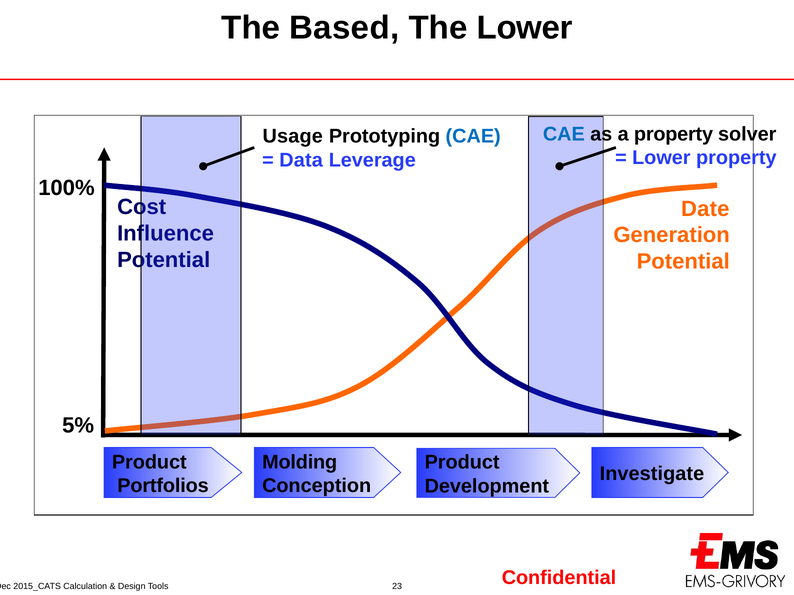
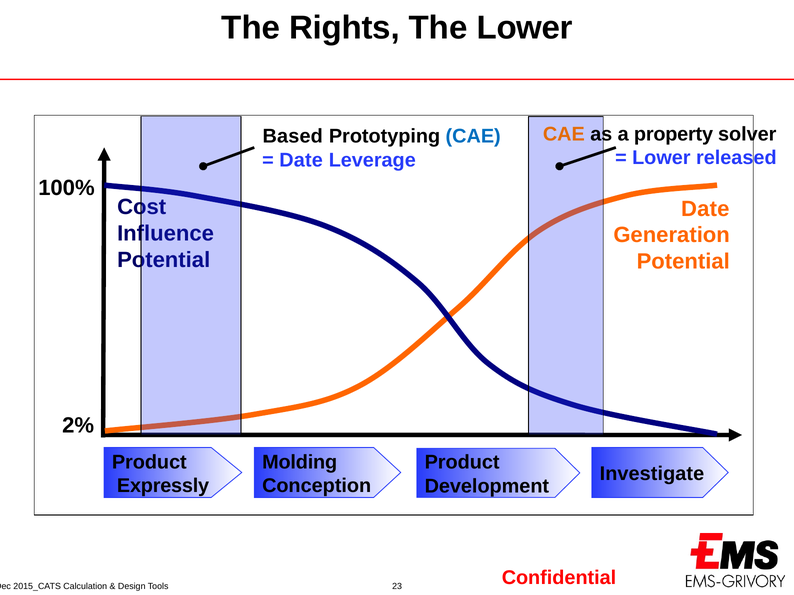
Based: Based -> Rights
CAE at (564, 134) colour: blue -> orange
Usage: Usage -> Based
Lower property: property -> released
Data at (301, 160): Data -> Date
5%: 5% -> 2%
Portfolios: Portfolios -> Expressly
